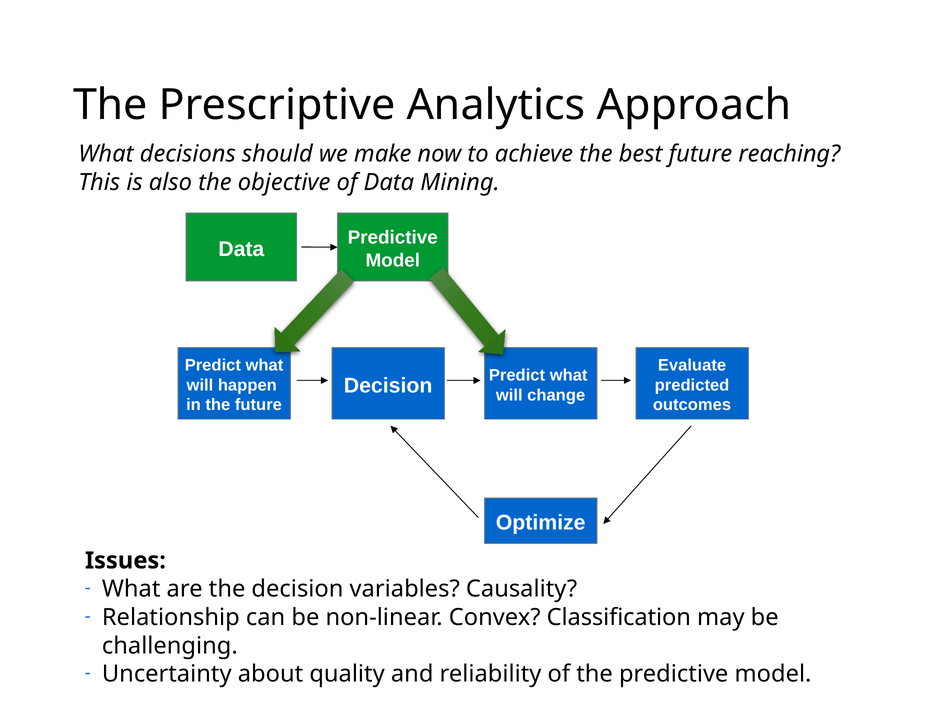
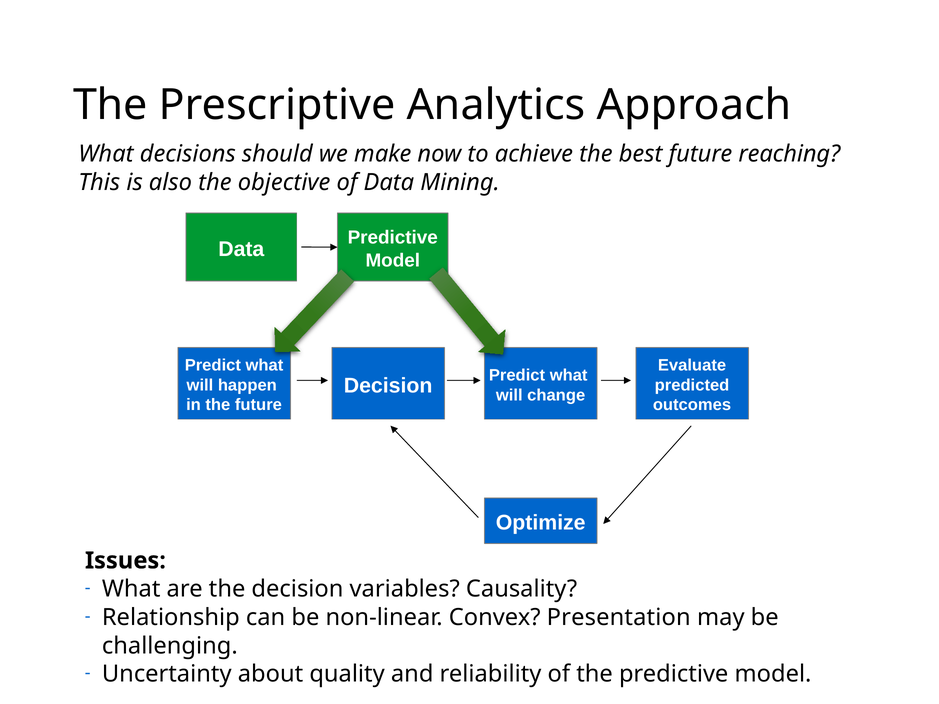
Classification: Classification -> Presentation
